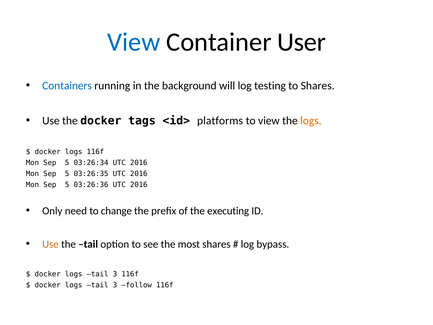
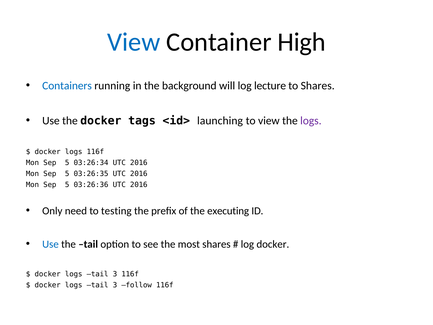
User: User -> High
testing: testing -> lecture
platforms: platforms -> launching
logs at (311, 121) colour: orange -> purple
change: change -> testing
Use at (50, 244) colour: orange -> blue
log bypass: bypass -> docker
